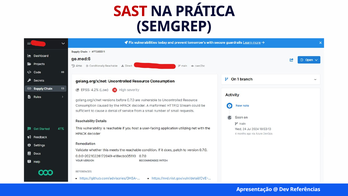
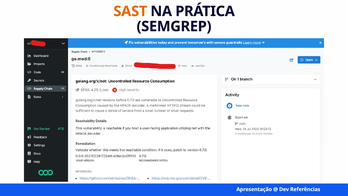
SAST colour: red -> orange
